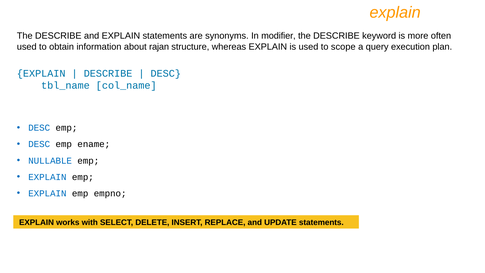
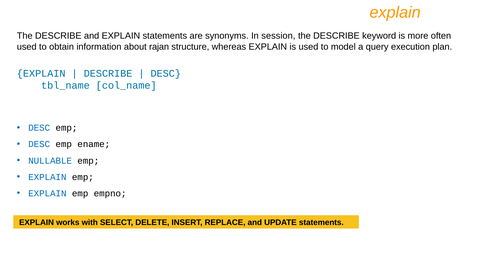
modifier: modifier -> session
scope: scope -> model
